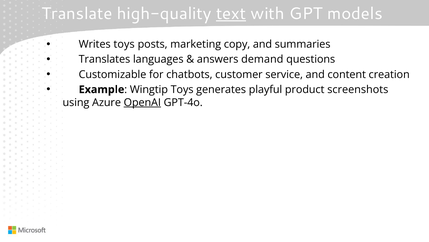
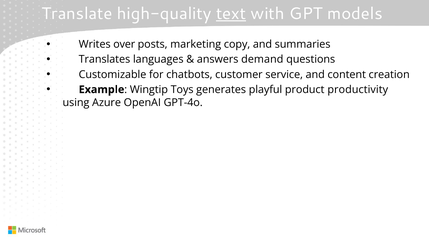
Writes toys: toys -> over
screenshots: screenshots -> productivity
OpenAI underline: present -> none
